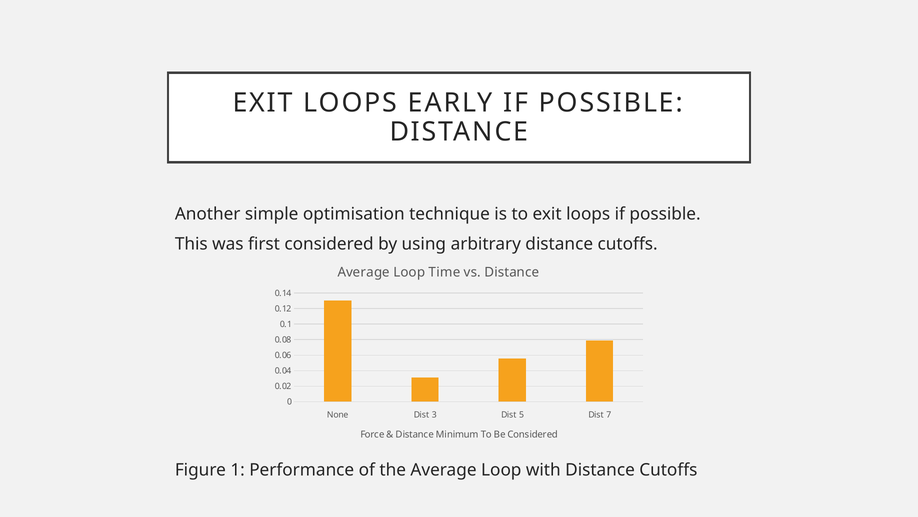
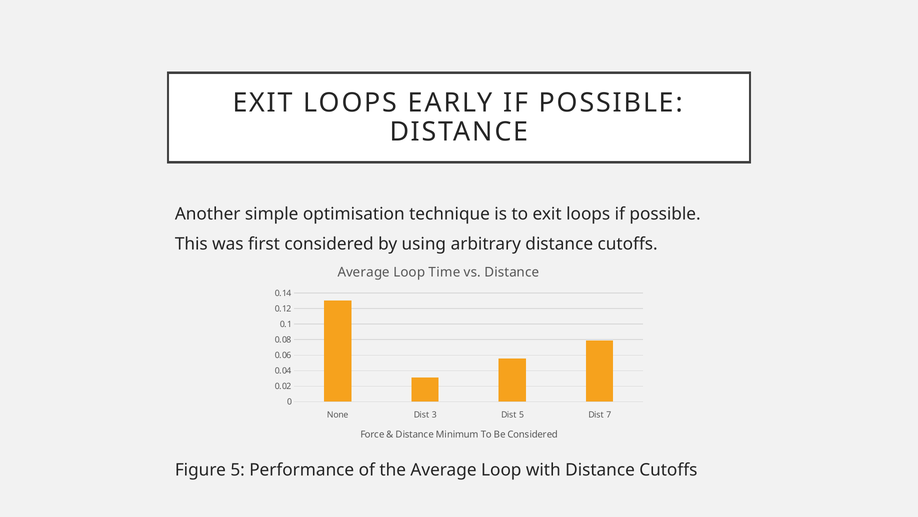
Figure 1: 1 -> 5
